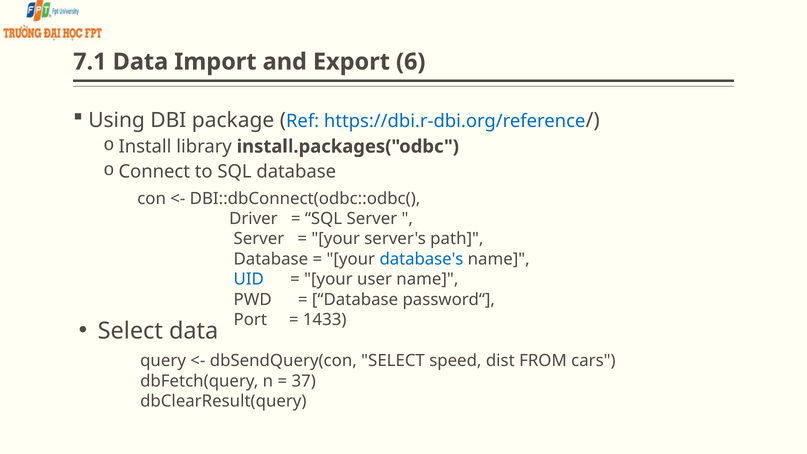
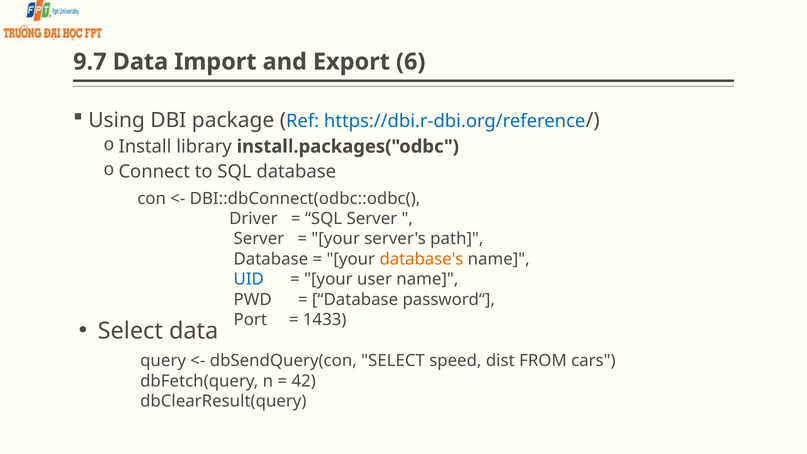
7.1: 7.1 -> 9.7
database's colour: blue -> orange
37: 37 -> 42
